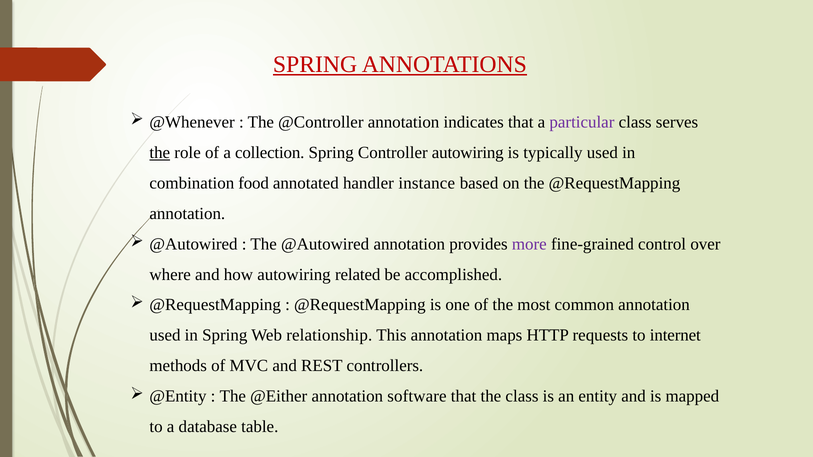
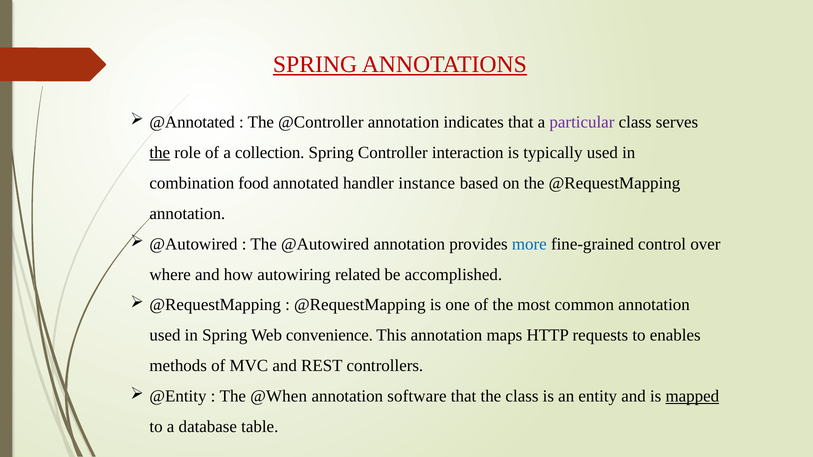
@Whenever: @Whenever -> @Annotated
Controller autowiring: autowiring -> interaction
more colour: purple -> blue
relationship: relationship -> convenience
internet: internet -> enables
@Either: @Either -> @When
mapped underline: none -> present
